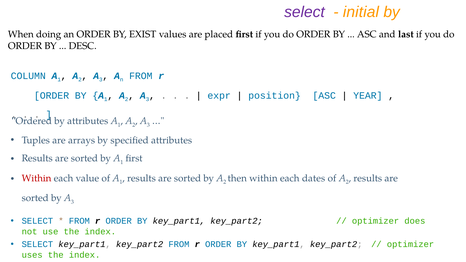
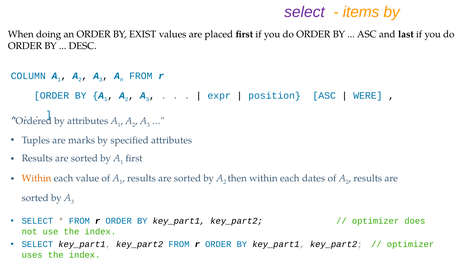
initial: initial -> items
YEAR: YEAR -> WERE
arrays: arrays -> marks
Within at (37, 178) colour: red -> orange
